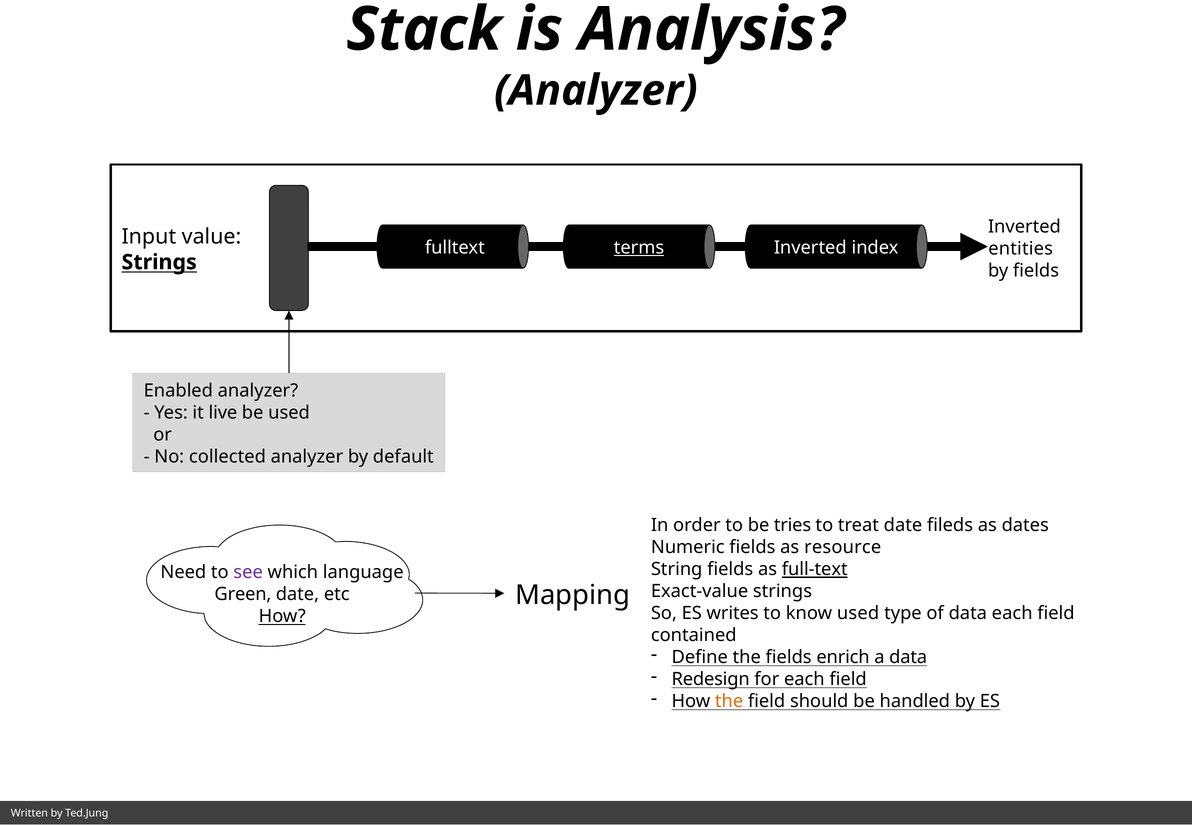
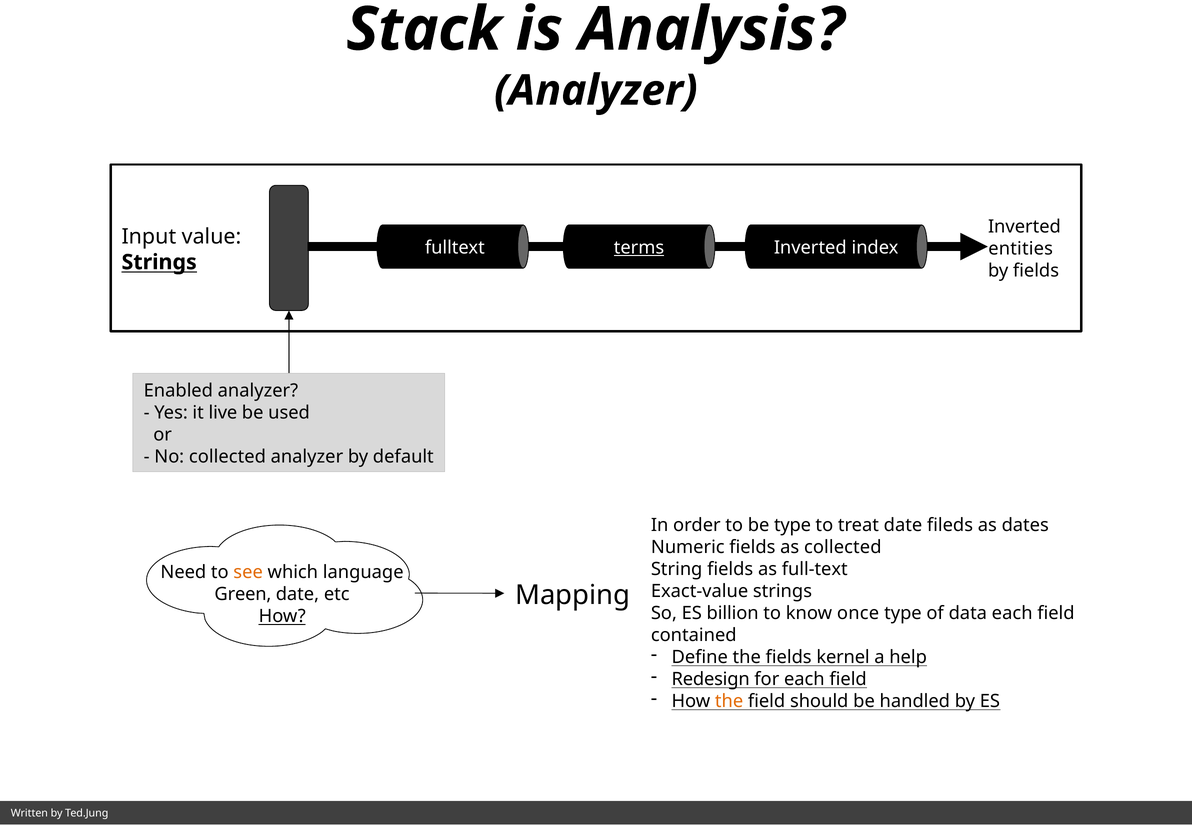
be tries: tries -> type
as resource: resource -> collected
full-text underline: present -> none
see colour: purple -> orange
writes: writes -> billion
know used: used -> once
enrich: enrich -> kernel
a data: data -> help
